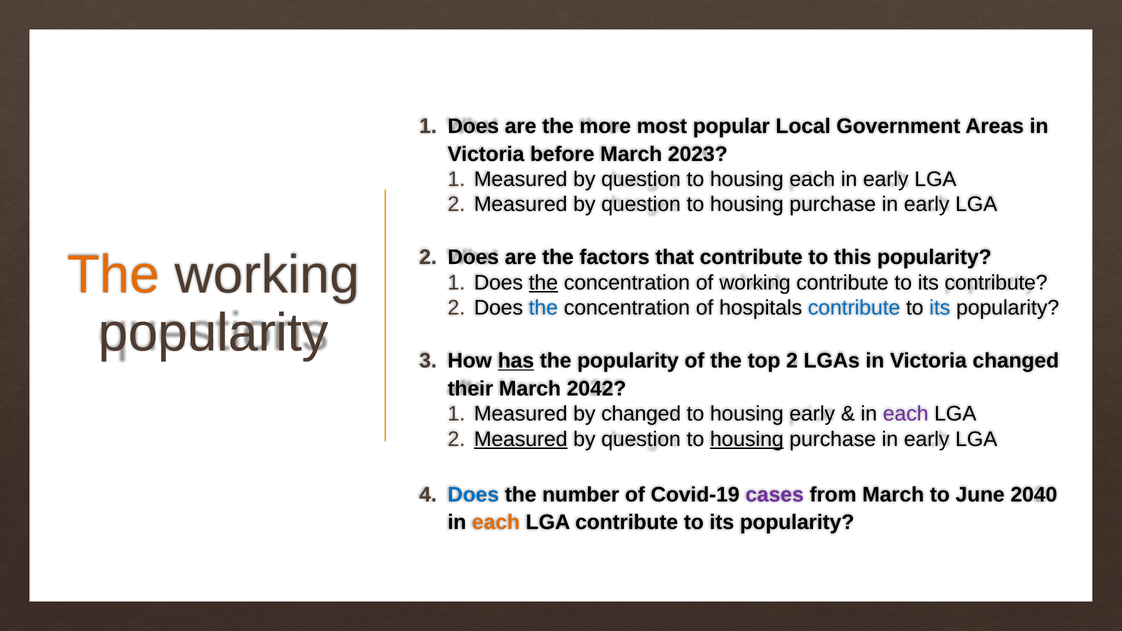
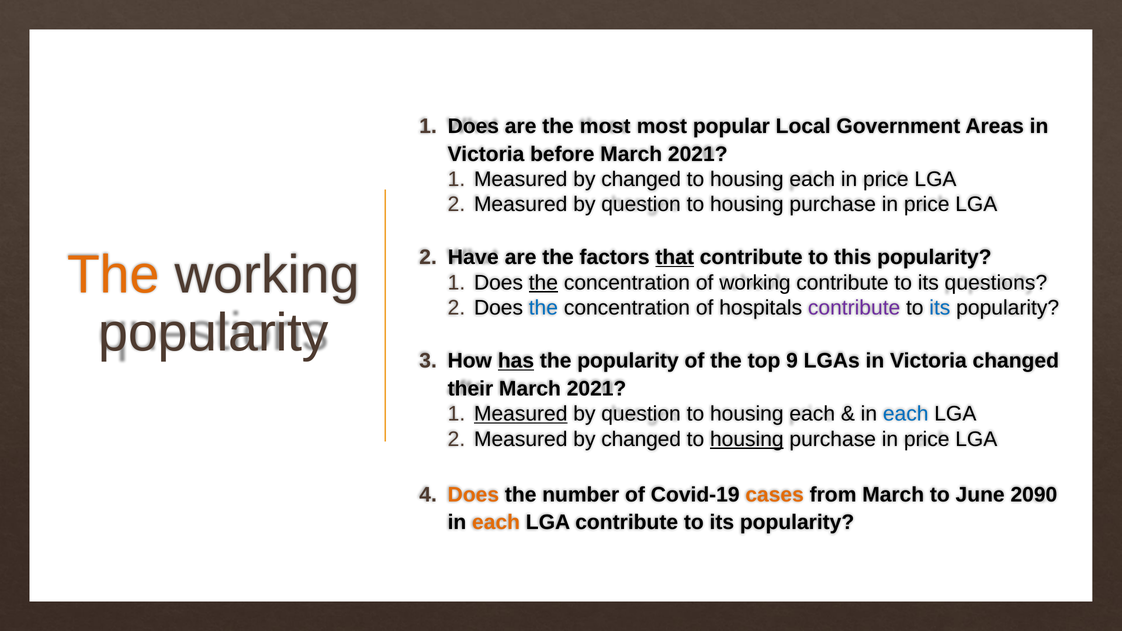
the more: more -> most
before March 2023: 2023 -> 2021
question at (641, 179): question -> changed
early at (886, 179): early -> price
early at (927, 205): early -> price
Does at (473, 258): Does -> Have
that underline: none -> present
its contribute: contribute -> questions
contribute at (854, 308) colour: blue -> purple
top 2: 2 -> 9
2042 at (597, 389): 2042 -> 2021
Measured at (521, 414) underline: none -> present
changed at (641, 414): changed -> question
early at (812, 414): early -> each
each at (906, 414) colour: purple -> blue
Measured at (521, 439) underline: present -> none
question at (641, 439): question -> changed
early at (927, 439): early -> price
Does at (473, 495) colour: blue -> orange
cases colour: purple -> orange
2040: 2040 -> 2090
